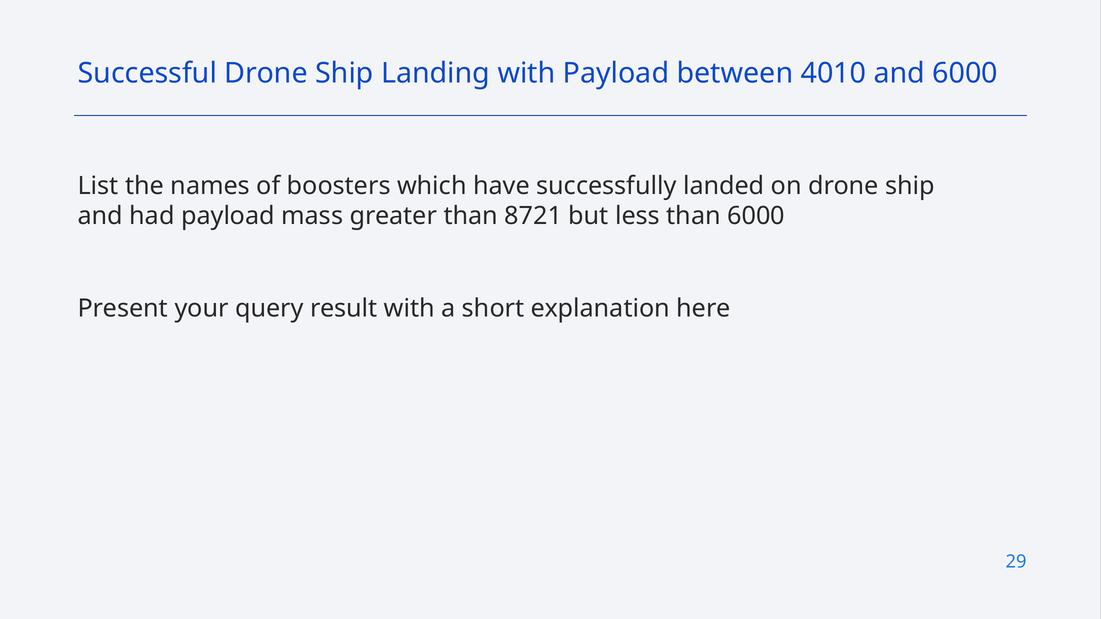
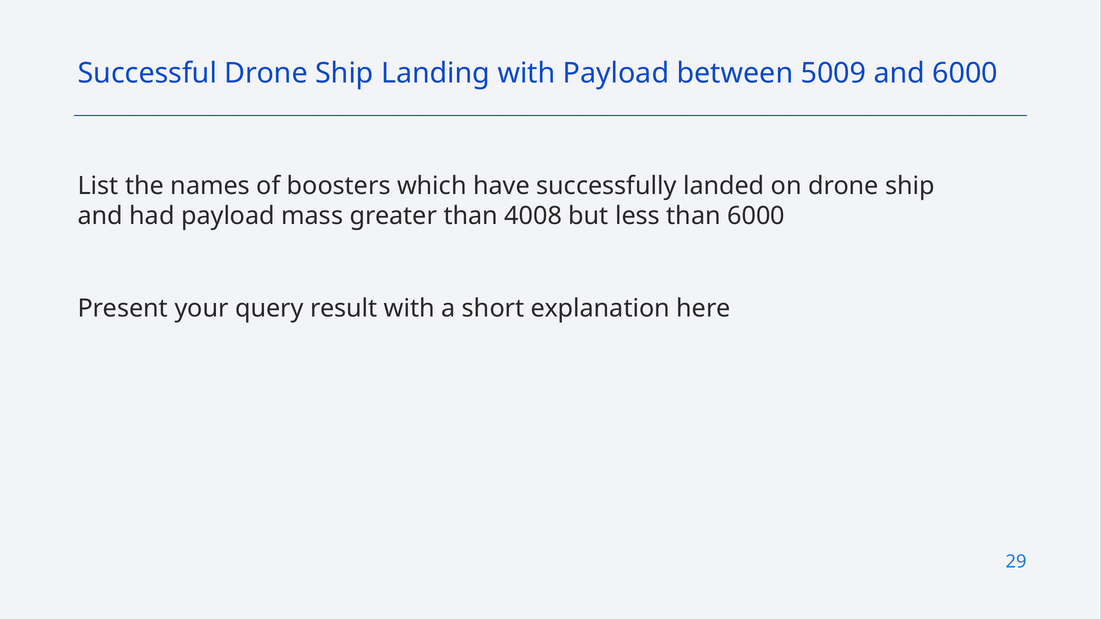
4010: 4010 -> 5009
8721: 8721 -> 4008
